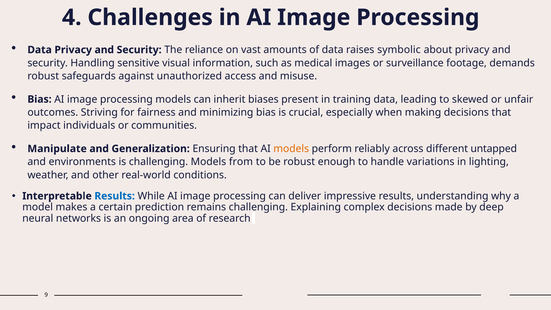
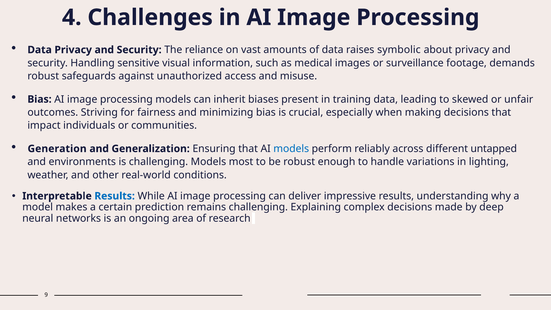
Manipulate: Manipulate -> Generation
models at (291, 149) colour: orange -> blue
from: from -> most
